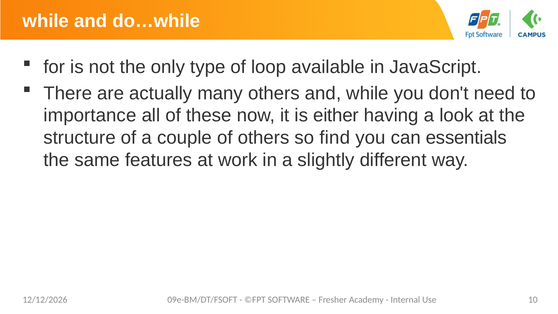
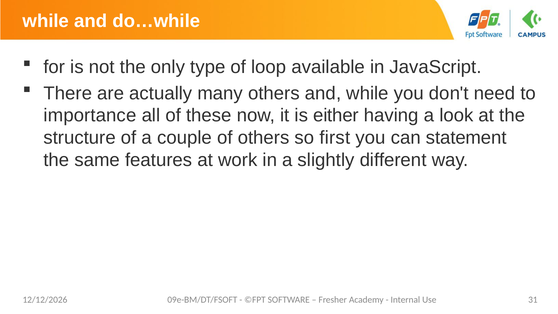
find: find -> first
essentials: essentials -> statement
10: 10 -> 31
